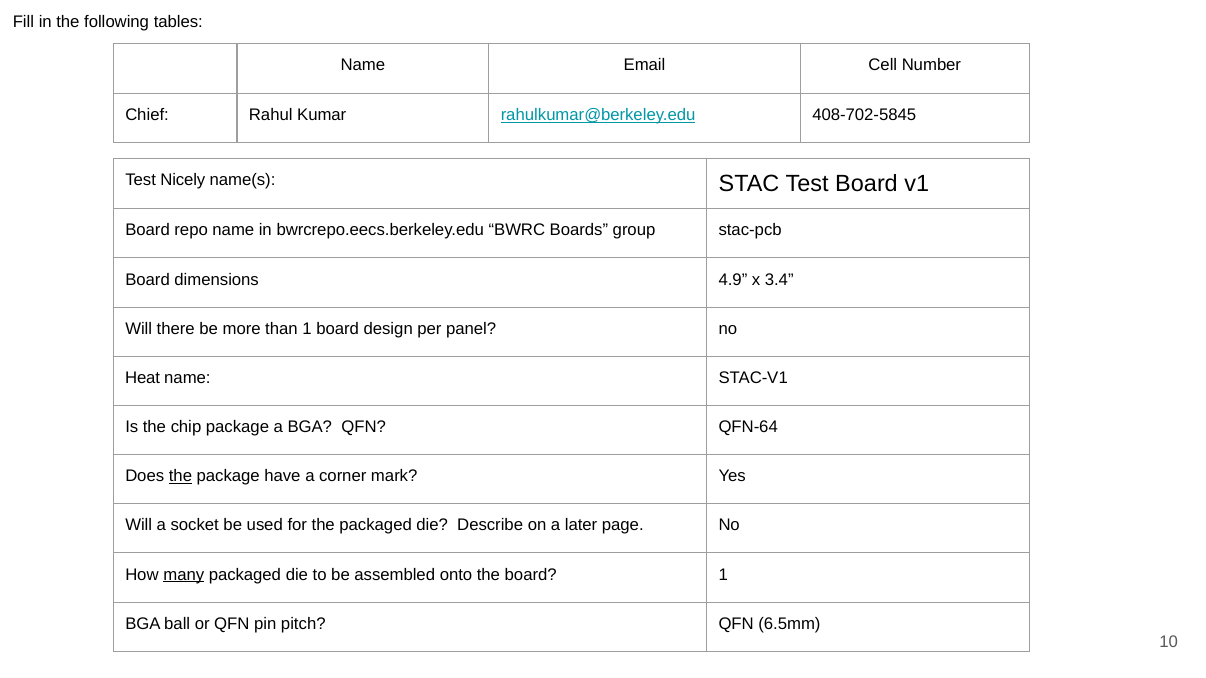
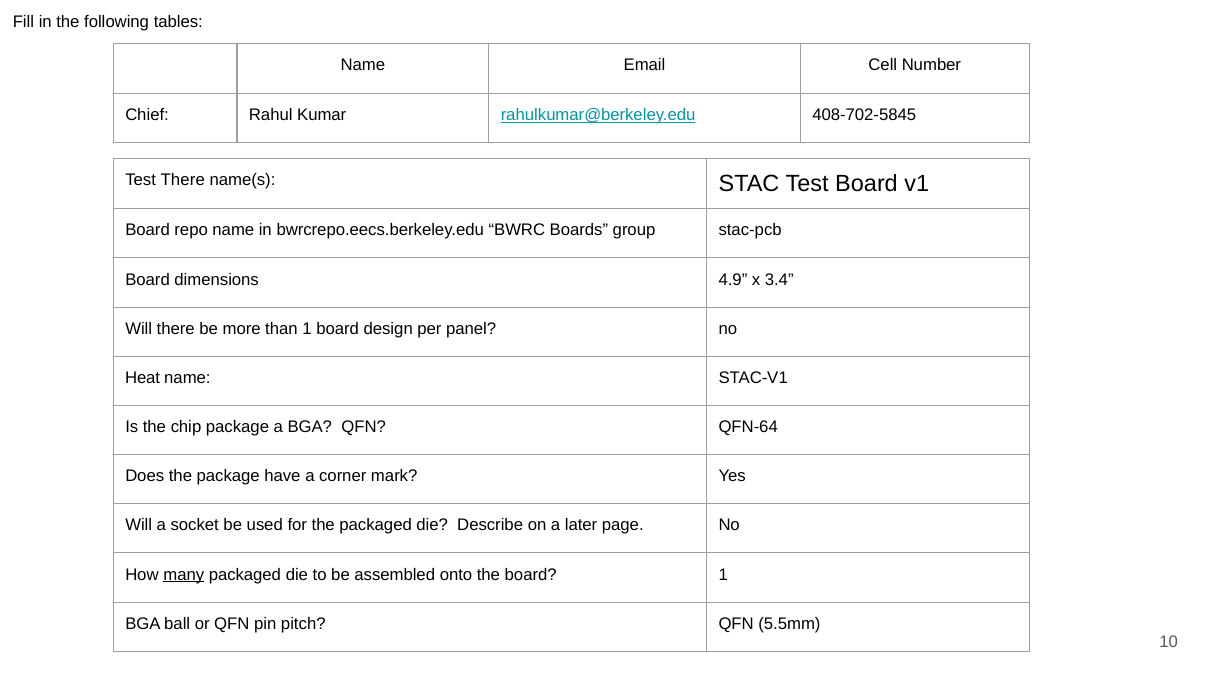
Test Nicely: Nicely -> There
the at (180, 476) underline: present -> none
6.5mm: 6.5mm -> 5.5mm
